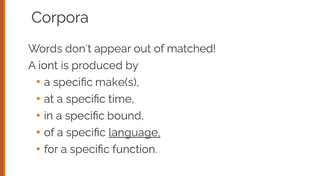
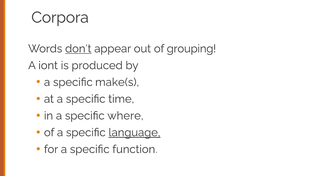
don't underline: none -> present
matched: matched -> grouping
bound: bound -> where
